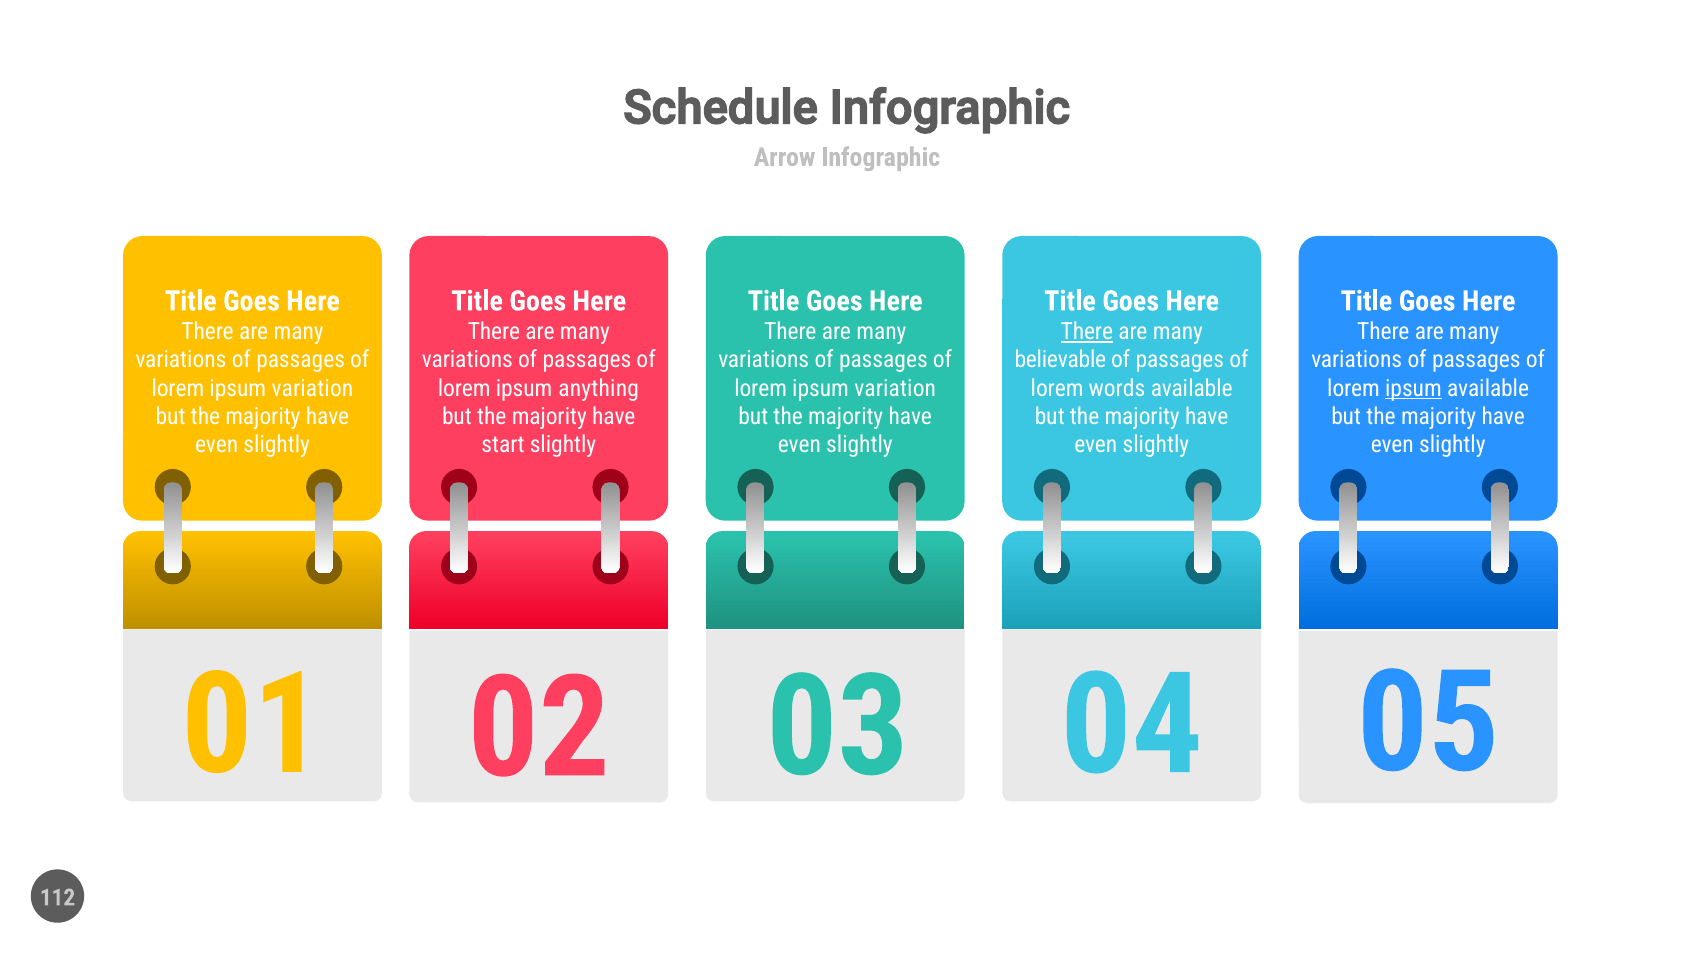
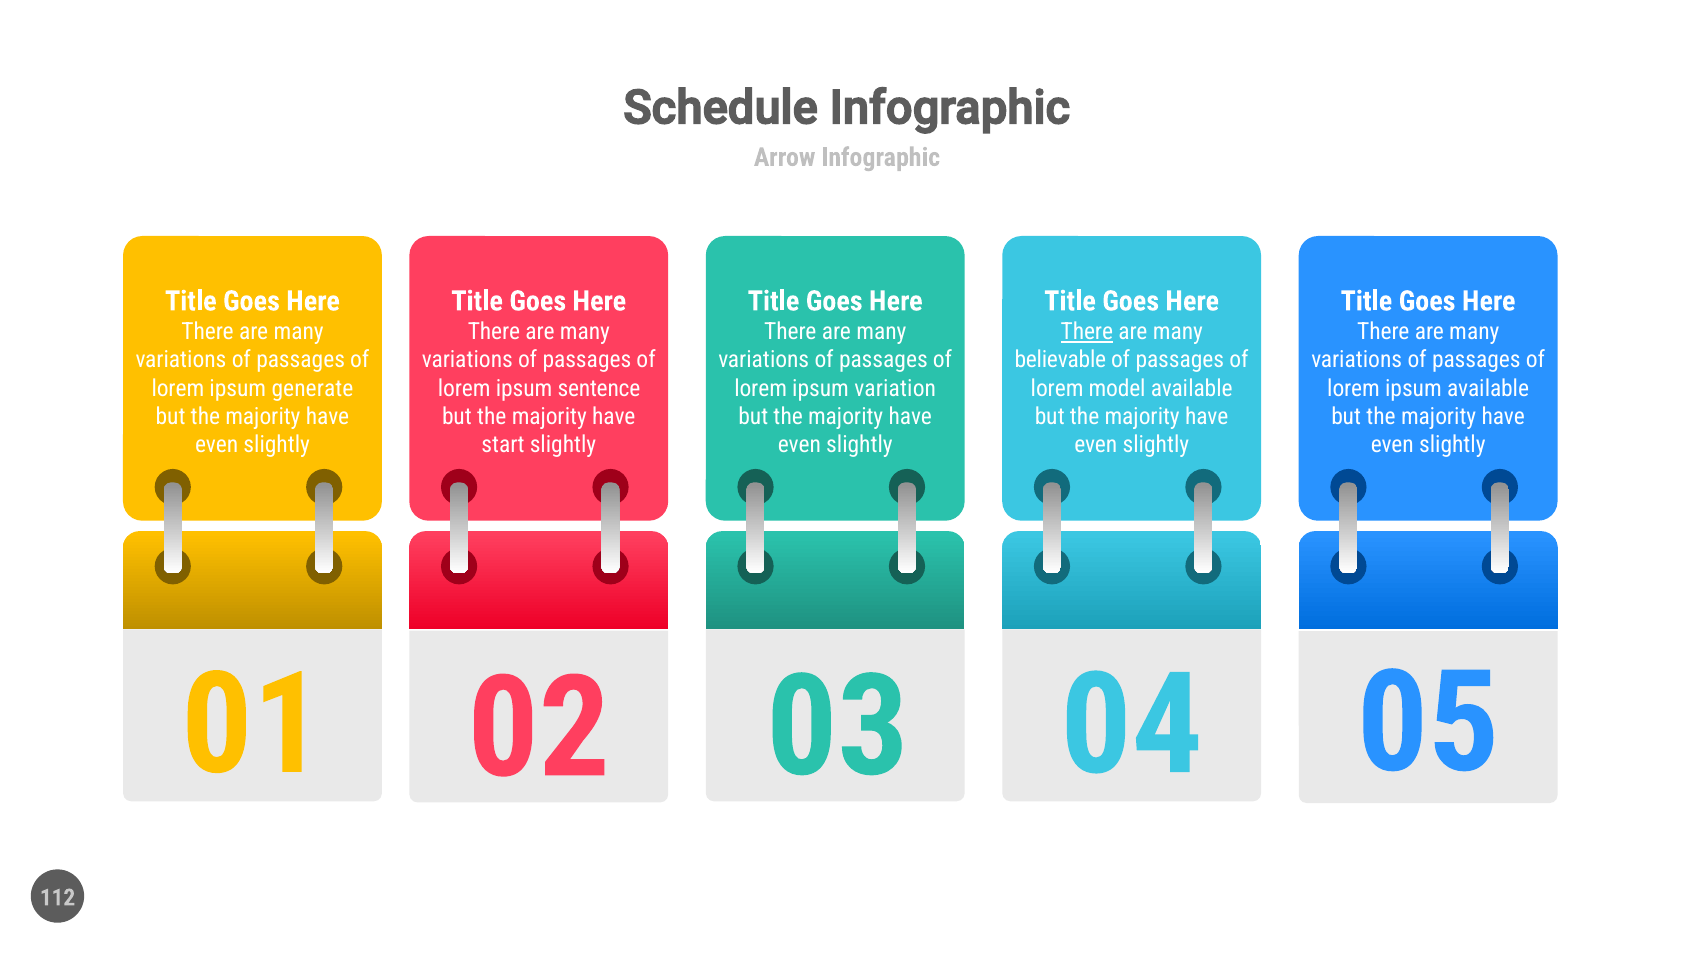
variation at (312, 388): variation -> generate
anything: anything -> sentence
words: words -> model
ipsum at (1413, 388) underline: present -> none
